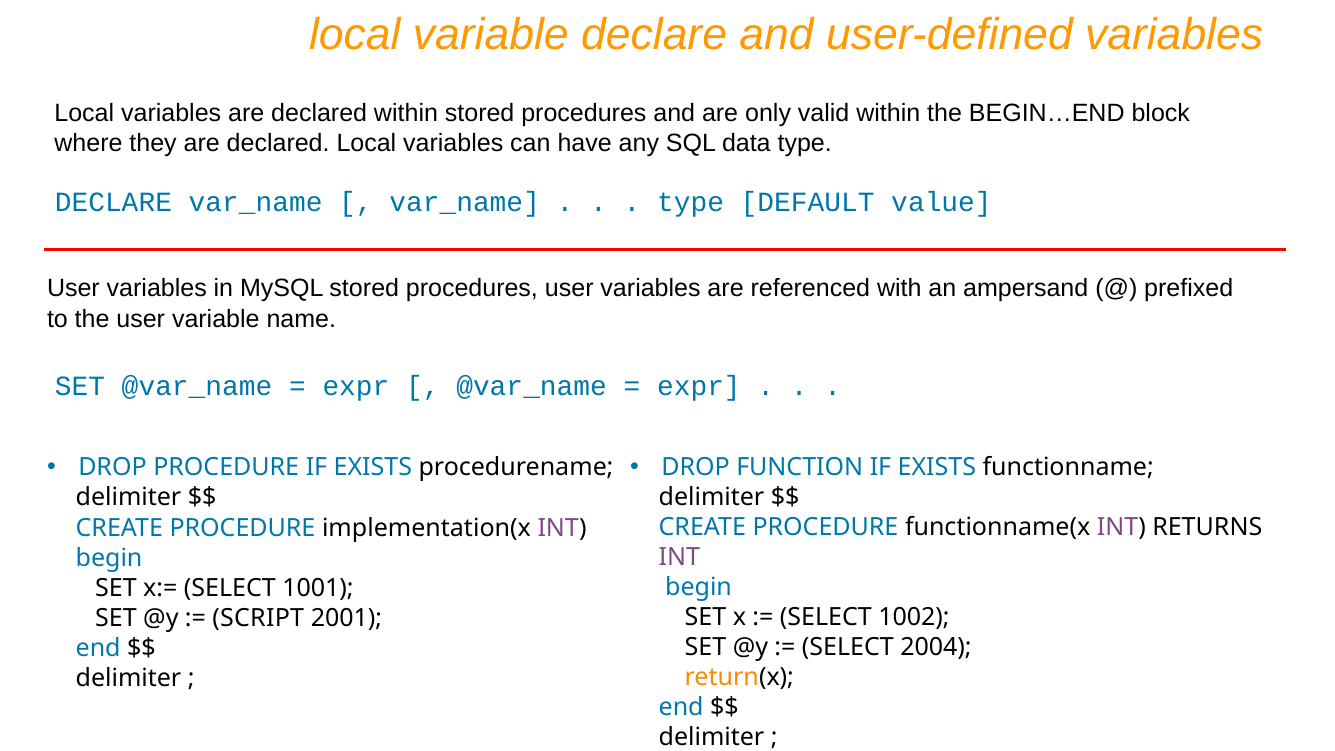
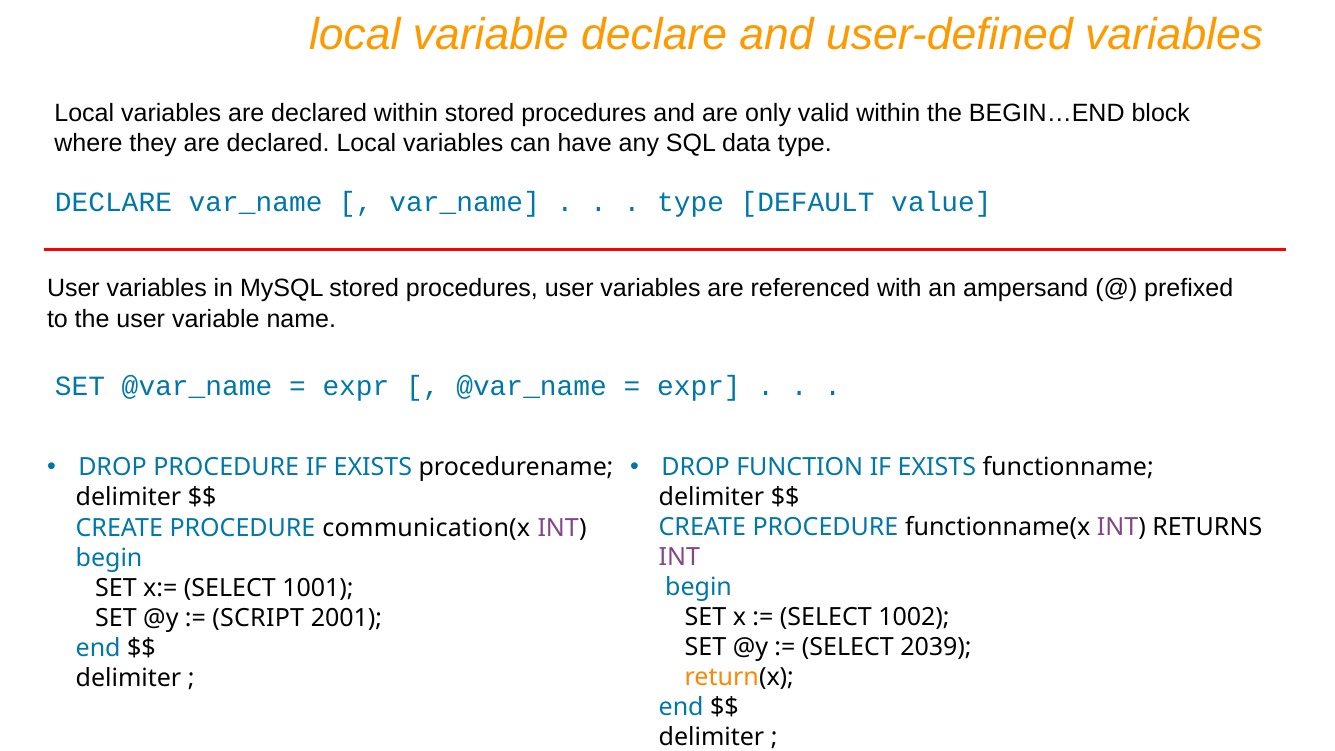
implementation(x: implementation(x -> communication(x
2004: 2004 -> 2039
